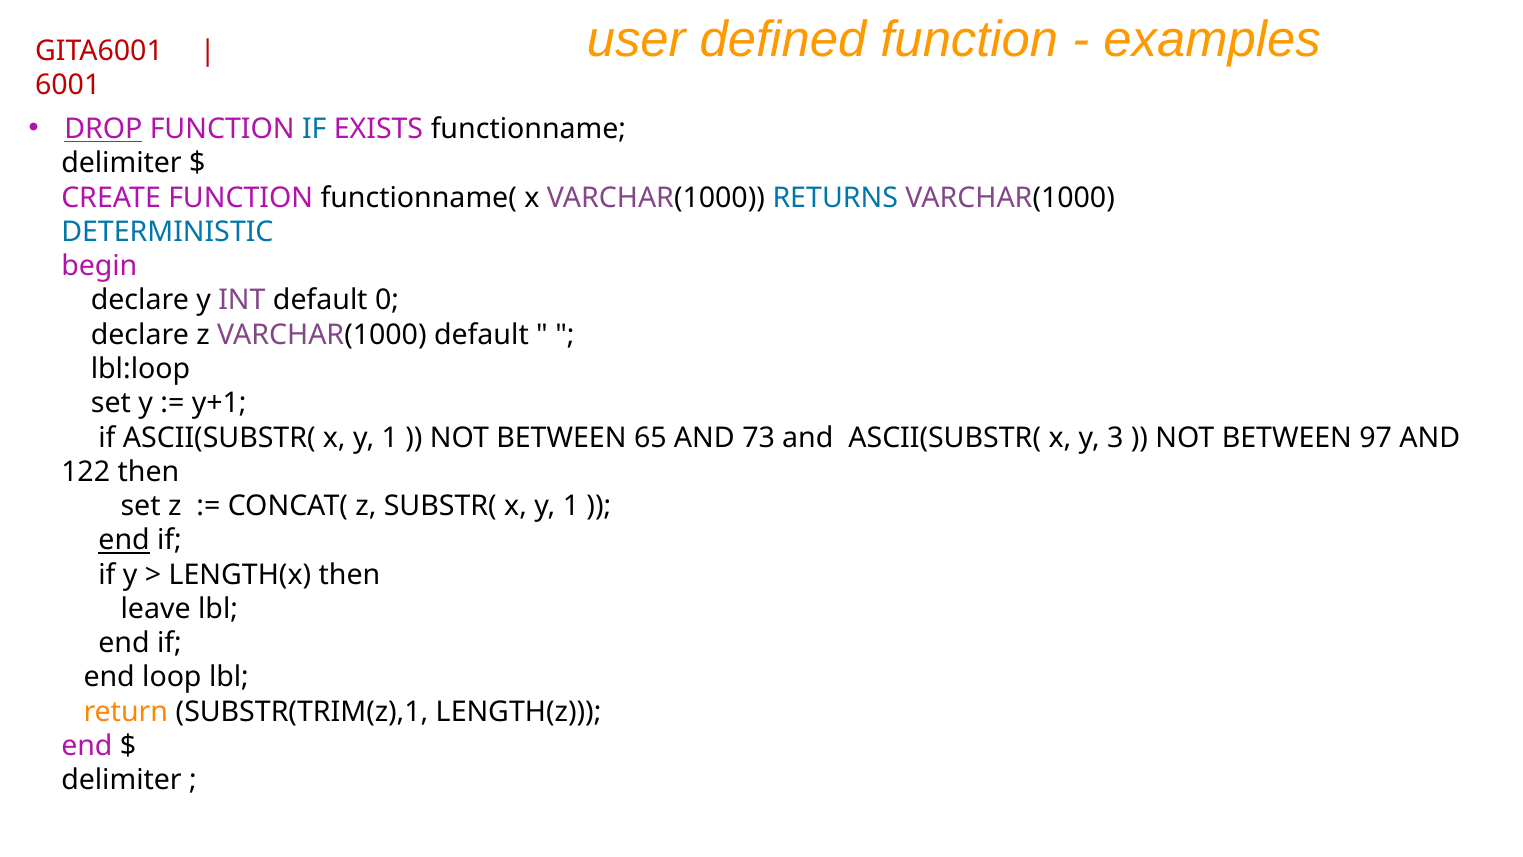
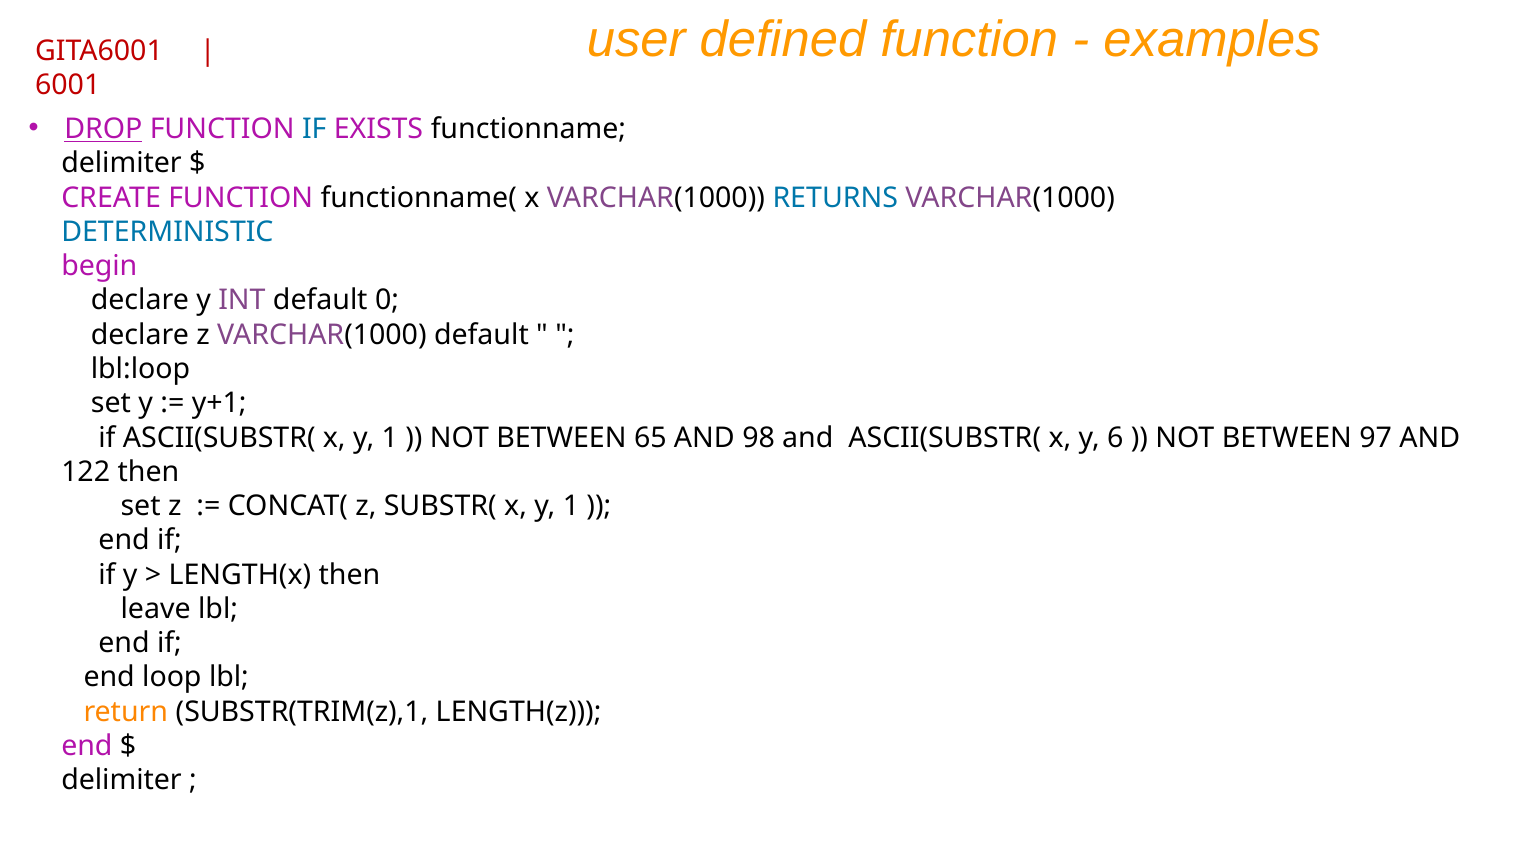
73: 73 -> 98
3: 3 -> 6
end at (124, 540) underline: present -> none
